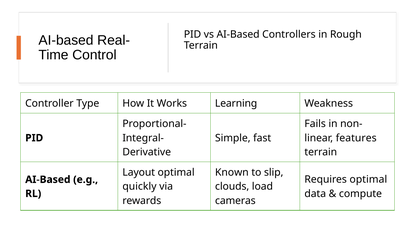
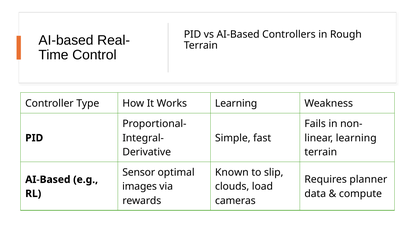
features at (356, 138): features -> learning
Layout: Layout -> Sensor
Requires optimal: optimal -> planner
quickly: quickly -> images
